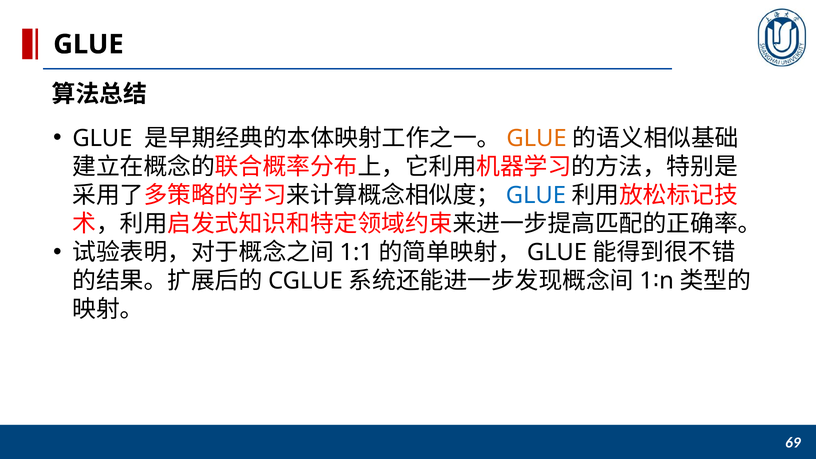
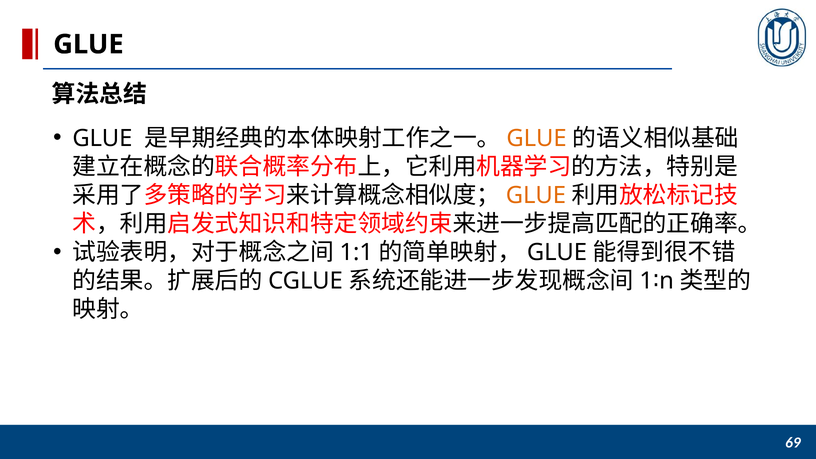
GLUE at (536, 195) colour: blue -> orange
